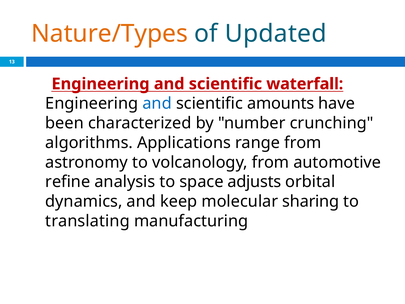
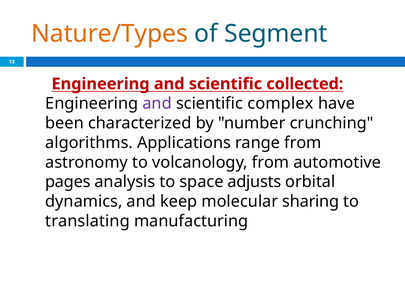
Updated: Updated -> Segment
waterfall: waterfall -> collected
and at (157, 103) colour: blue -> purple
amounts: amounts -> complex
refine: refine -> pages
